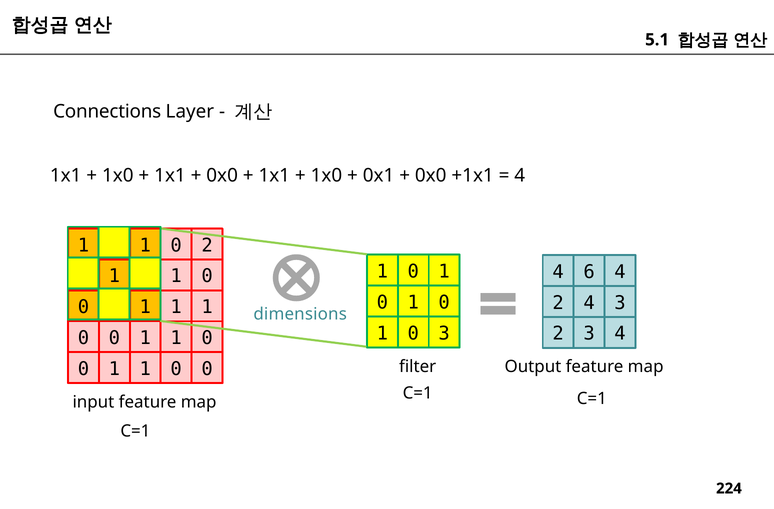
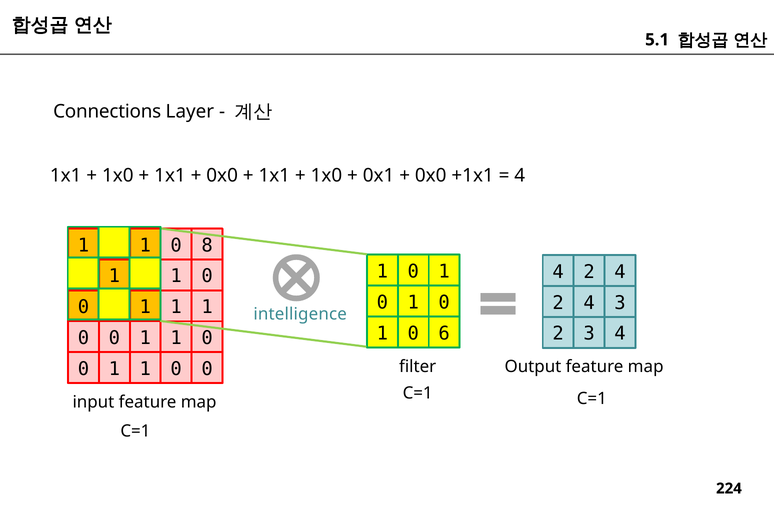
0 2: 2 -> 8
6 at (589, 272): 6 -> 2
dimensions: dimensions -> intelligence
0 3: 3 -> 6
